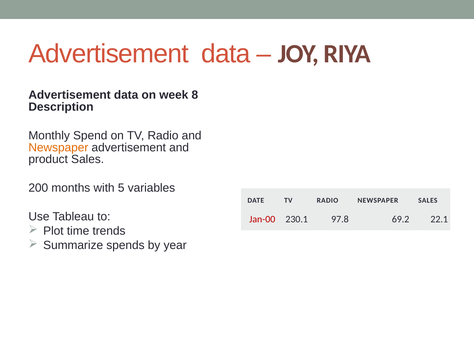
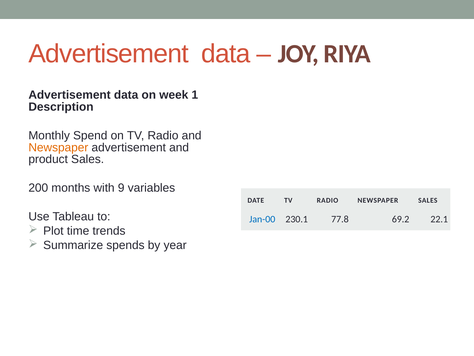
8: 8 -> 1
5: 5 -> 9
Jan-00 colour: red -> blue
97.8: 97.8 -> 77.8
